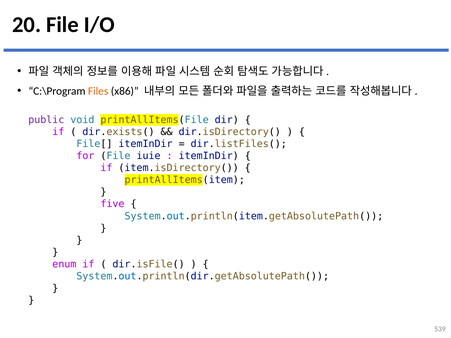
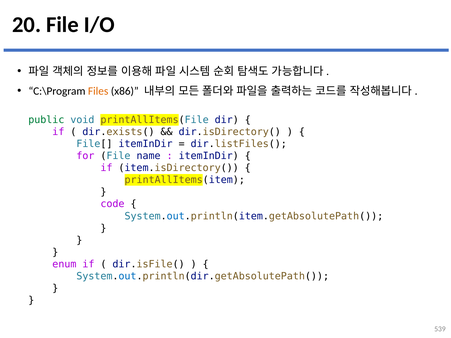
public colour: purple -> green
iuie: iuie -> name
five: five -> code
